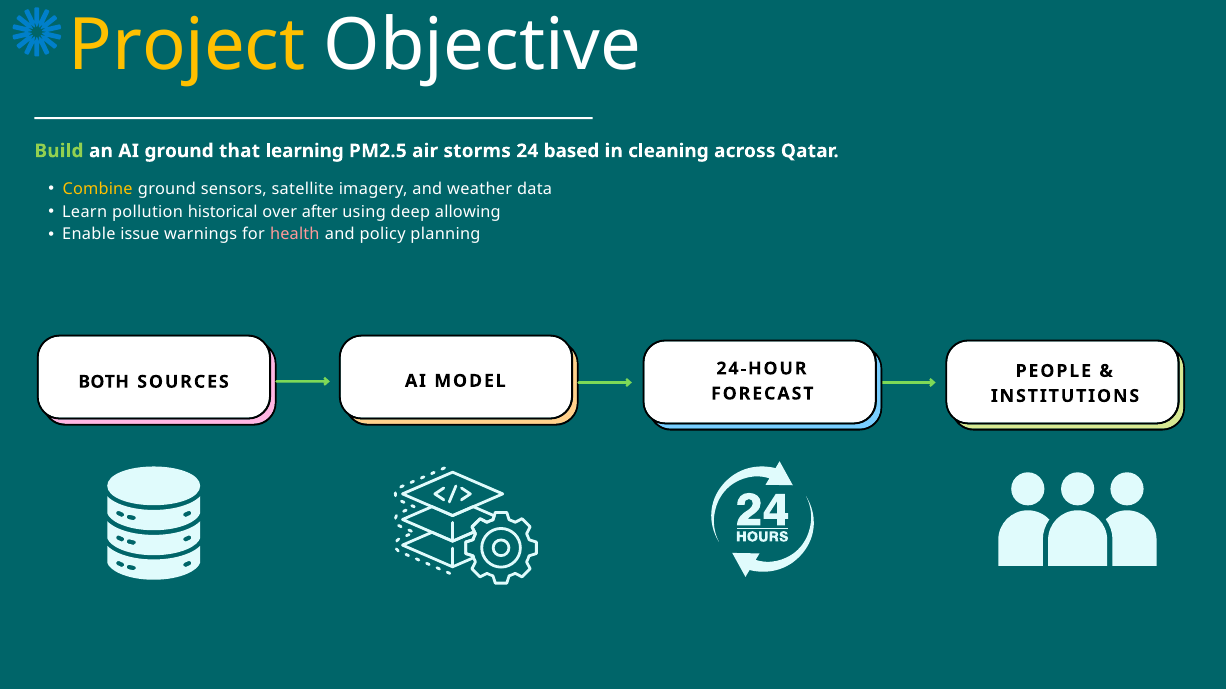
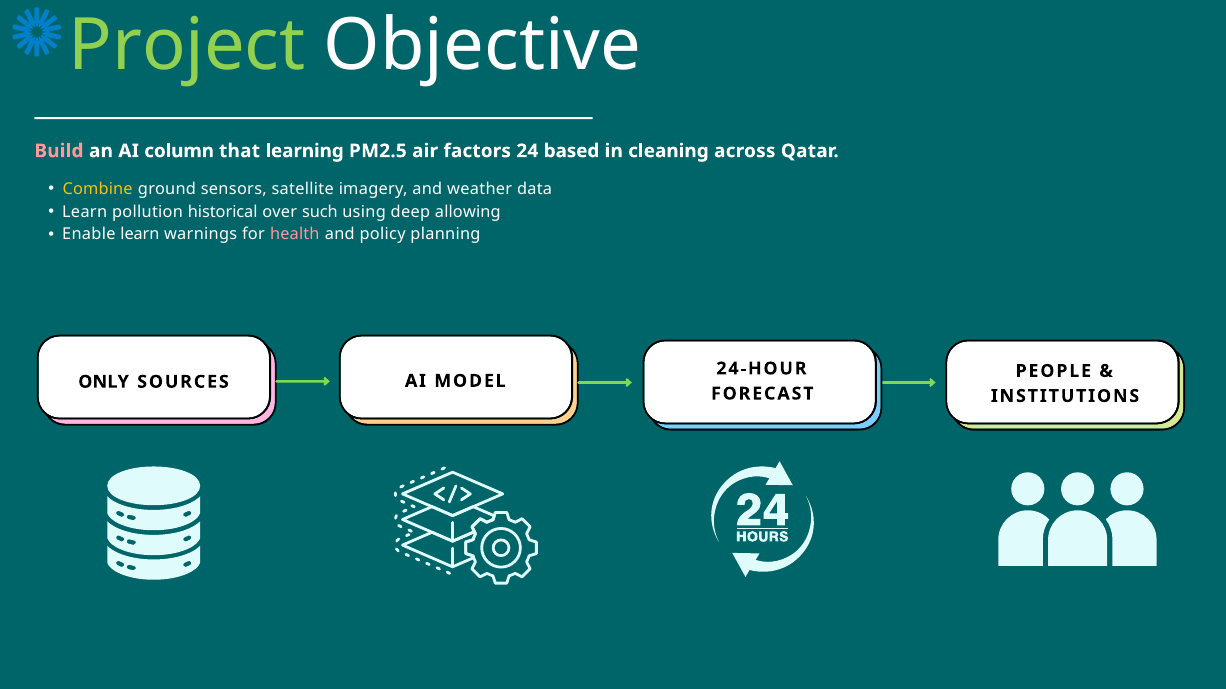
Project colour: yellow -> light green
Build colour: light green -> pink
AI ground: ground -> column
storms: storms -> factors
after: after -> such
Enable issue: issue -> learn
BOTH: BOTH -> ONLY
